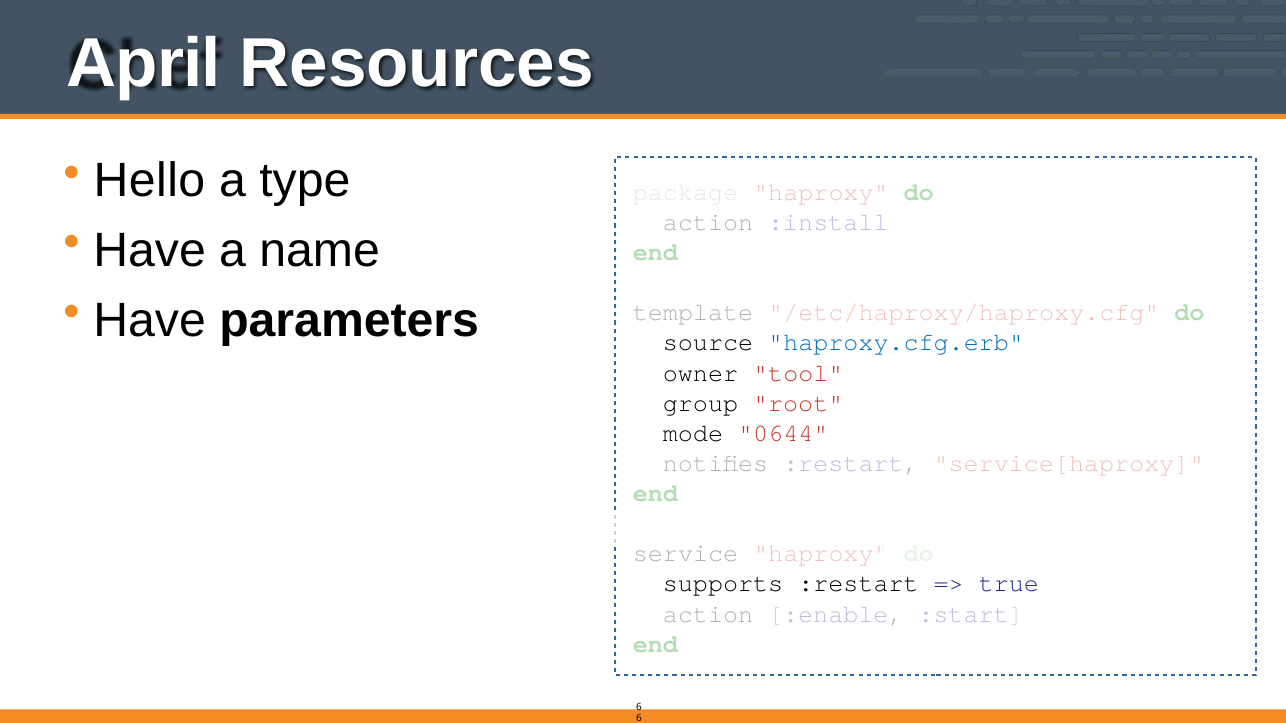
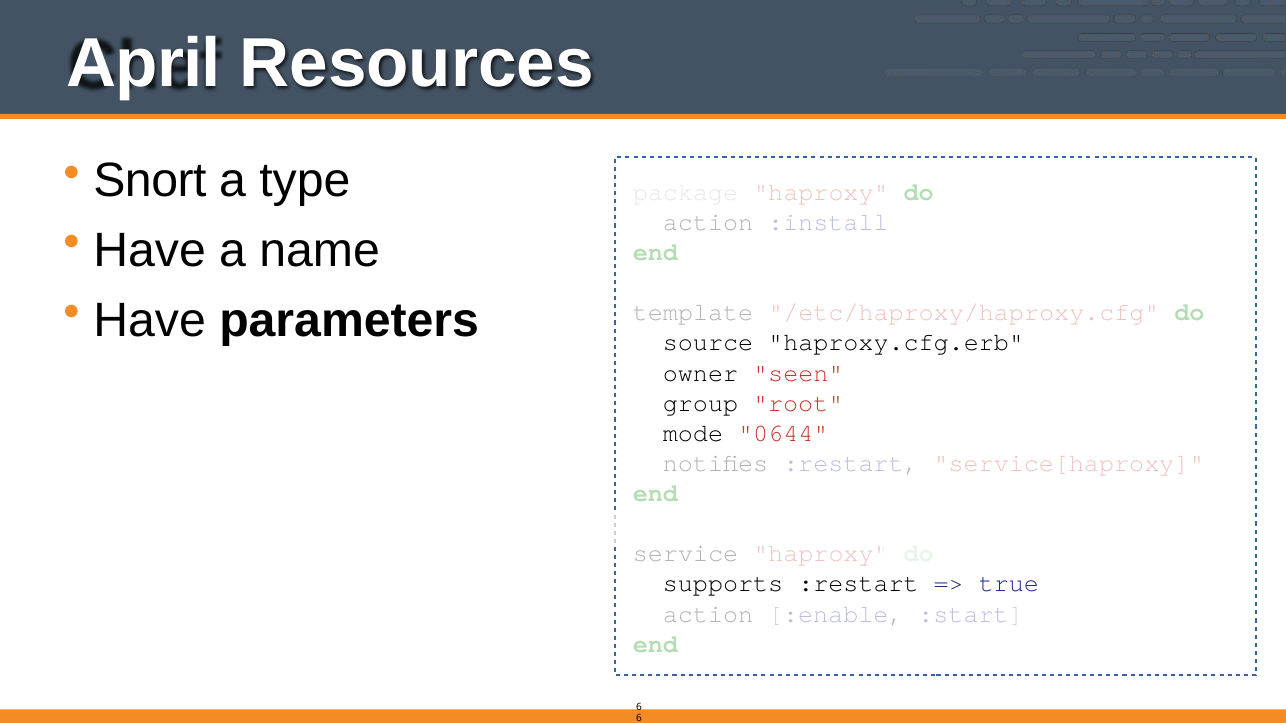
Hello: Hello -> Snort
haproxy.cfg.erb colour: blue -> black
tool: tool -> seen
